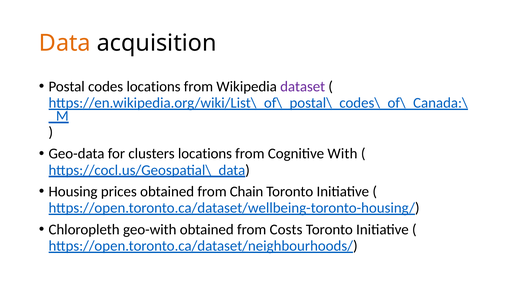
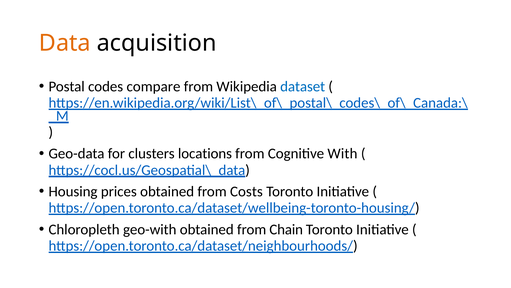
codes locations: locations -> compare
dataset colour: purple -> blue
Chain: Chain -> Costs
Costs: Costs -> Chain
